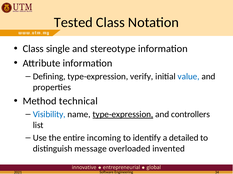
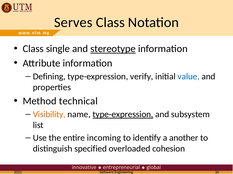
Tested: Tested -> Serves
stereotype underline: none -> present
Visibility colour: blue -> orange
controllers: controllers -> subsystem
detailed: detailed -> another
message: message -> specified
invented: invented -> cohesion
